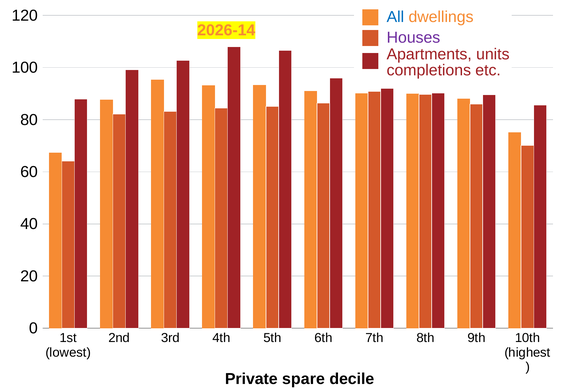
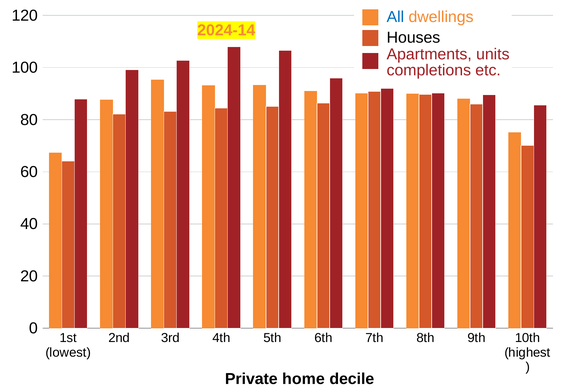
2026-14: 2026-14 -> 2024-14
Houses colour: purple -> black
spare: spare -> home
